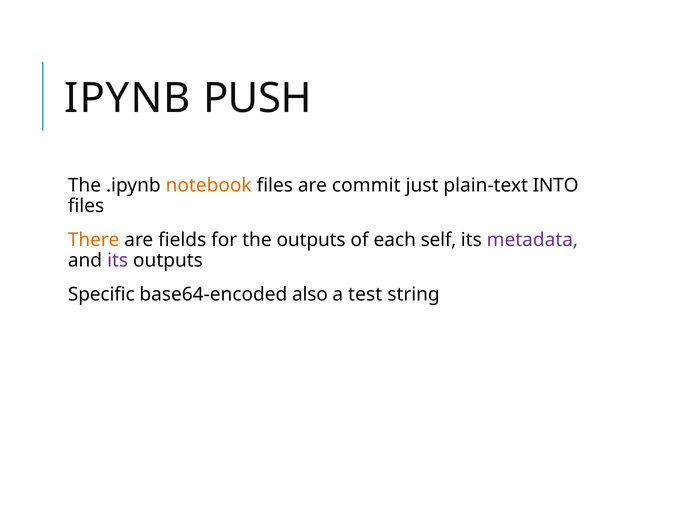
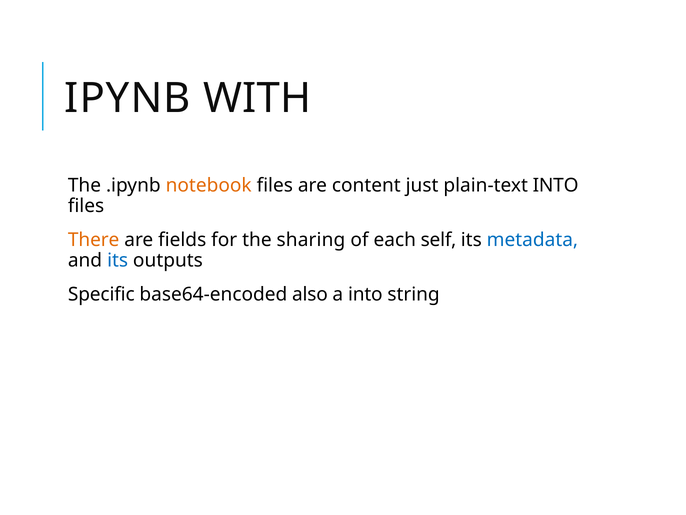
PUSH: PUSH -> WITH
commit: commit -> content
the outputs: outputs -> sharing
metadata colour: purple -> blue
its at (118, 260) colour: purple -> blue
a test: test -> into
